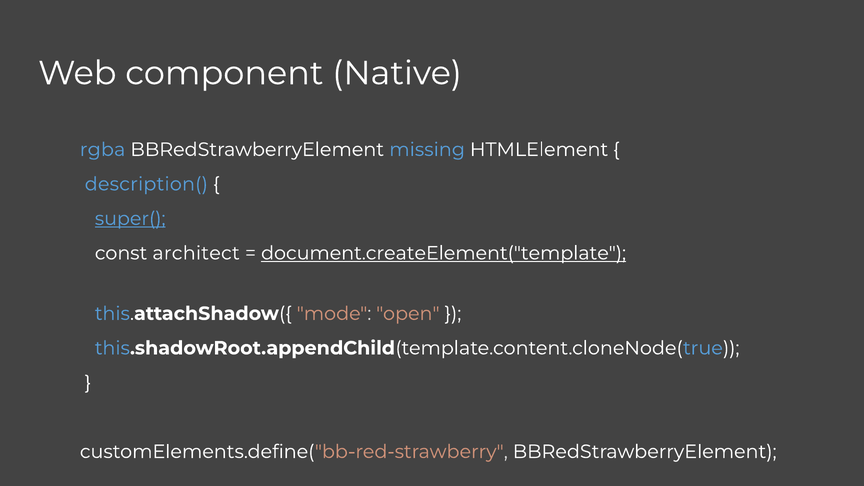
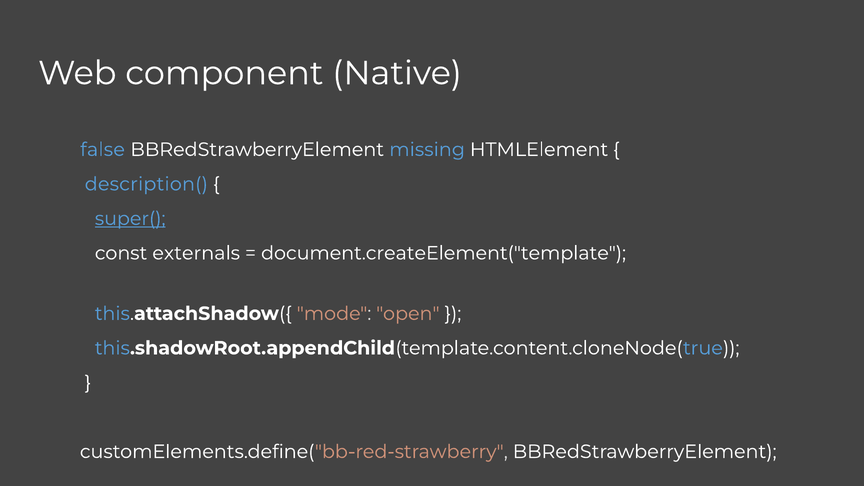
rgba: rgba -> false
architect: architect -> externals
document.createElement("template underline: present -> none
